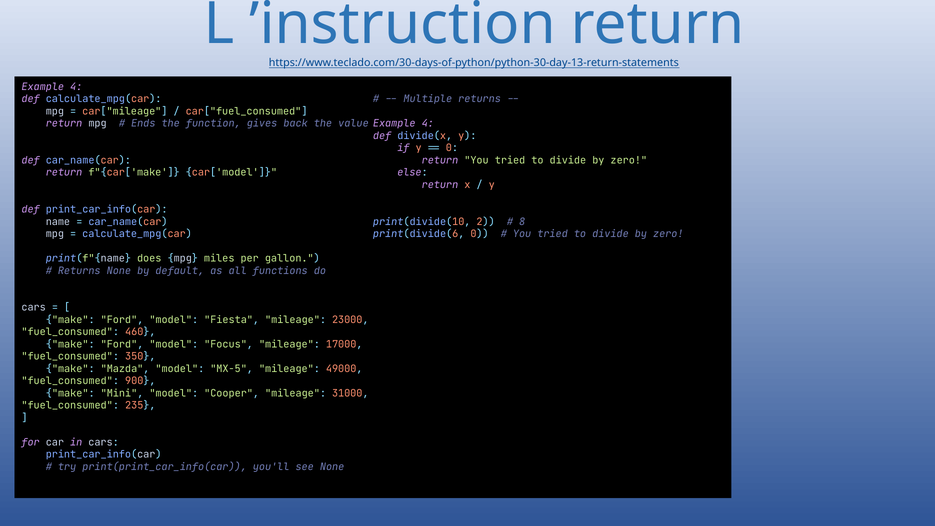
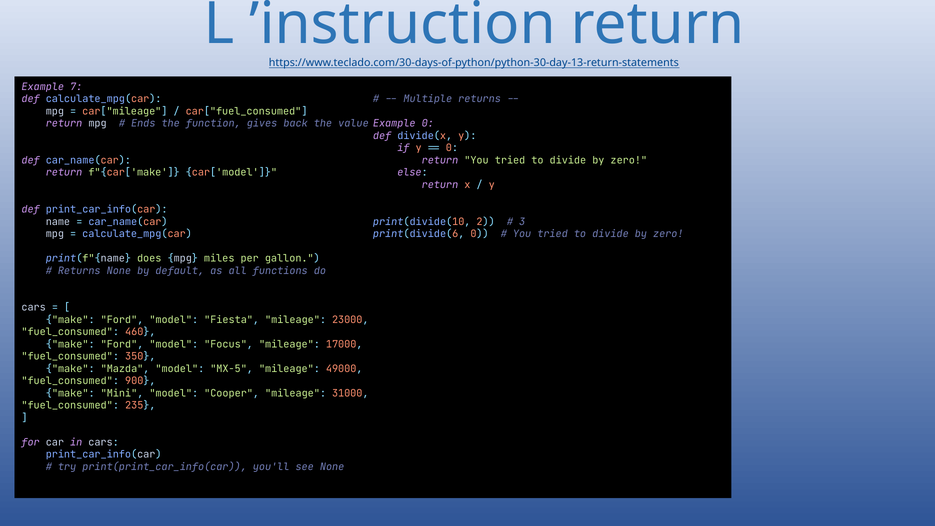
4 at (76, 87): 4 -> 7
4 at (428, 124): 4 -> 0
8: 8 -> 3
